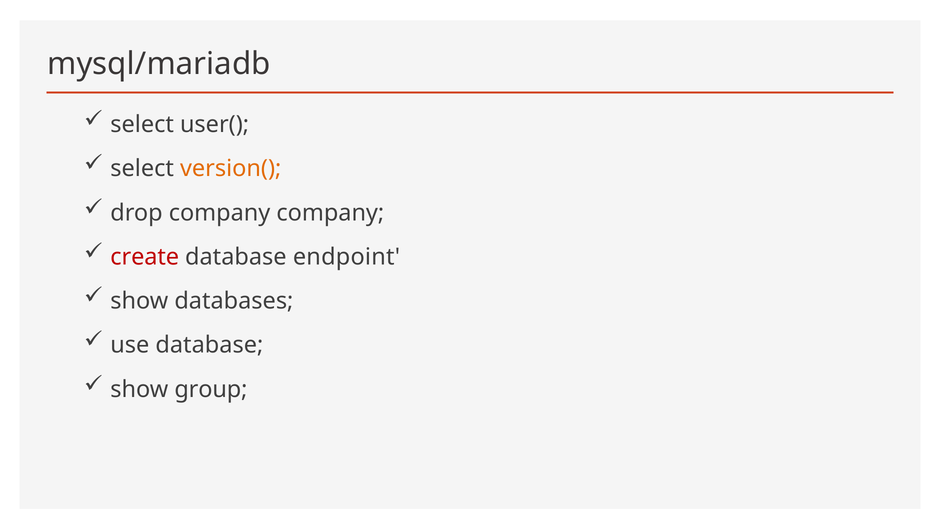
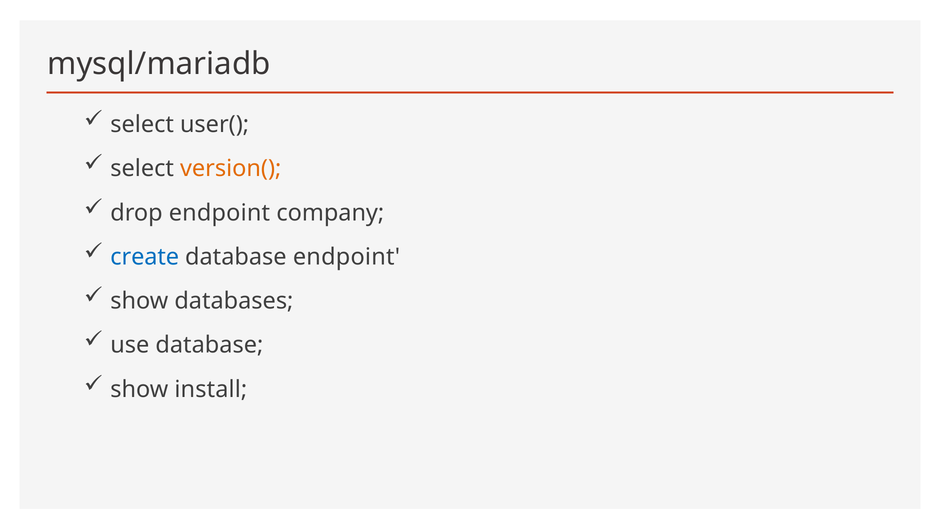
drop company: company -> endpoint
create colour: red -> blue
group: group -> install
